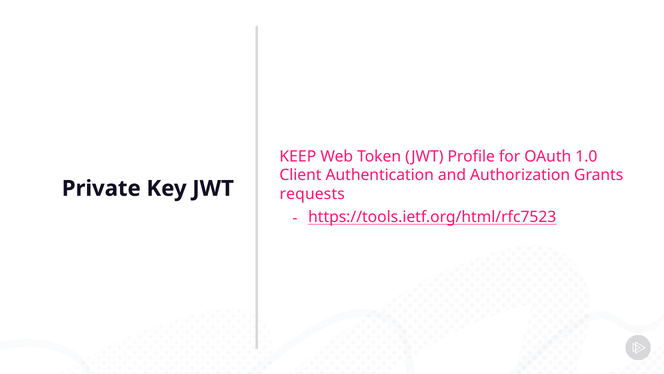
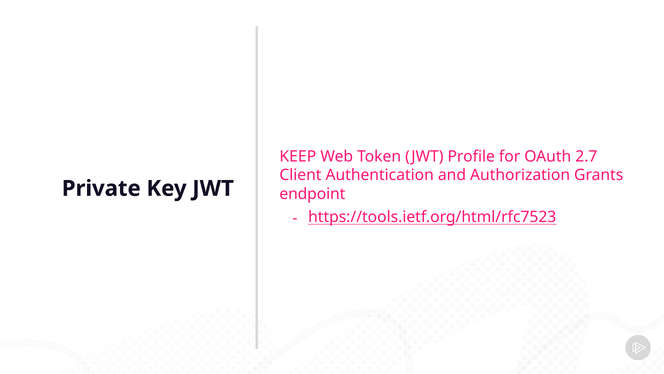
1.0: 1.0 -> 2.7
requests: requests -> endpoint
